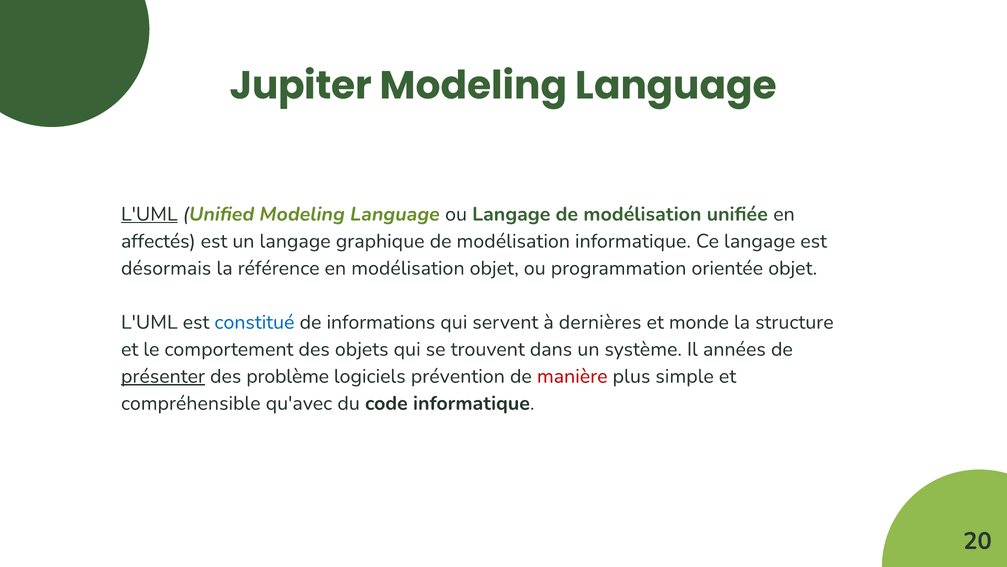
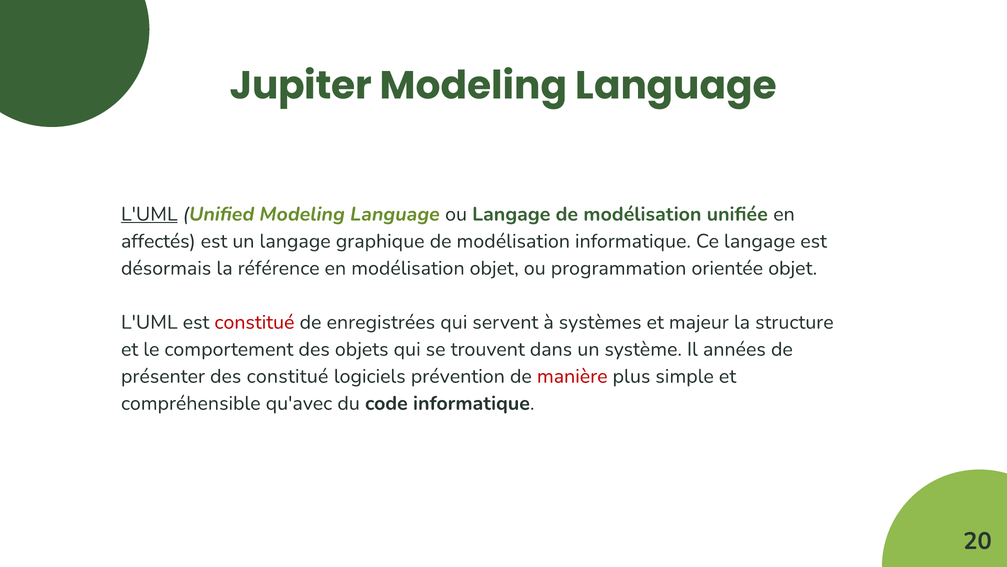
constitué at (254, 322) colour: blue -> red
informations: informations -> enregistrées
dernières: dernières -> systèmes
monde: monde -> majeur
présenter underline: present -> none
des problème: problème -> constitué
